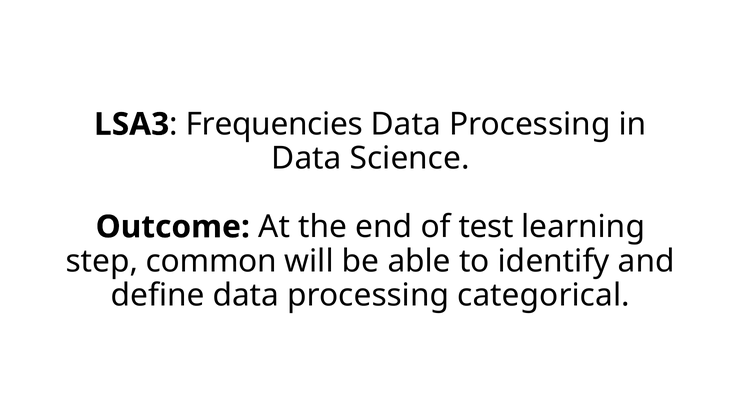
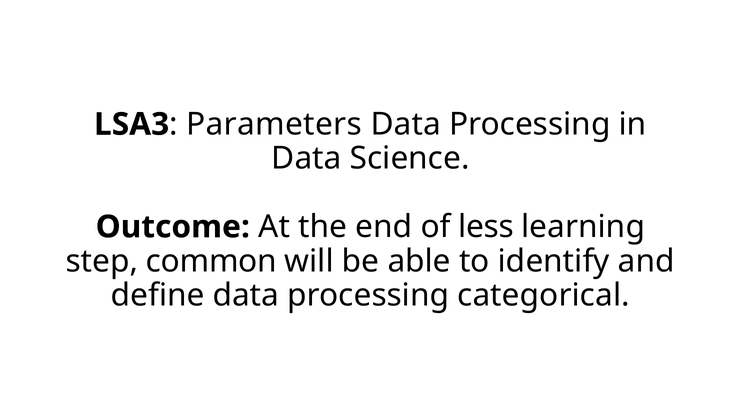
Frequencies: Frequencies -> Parameters
test: test -> less
